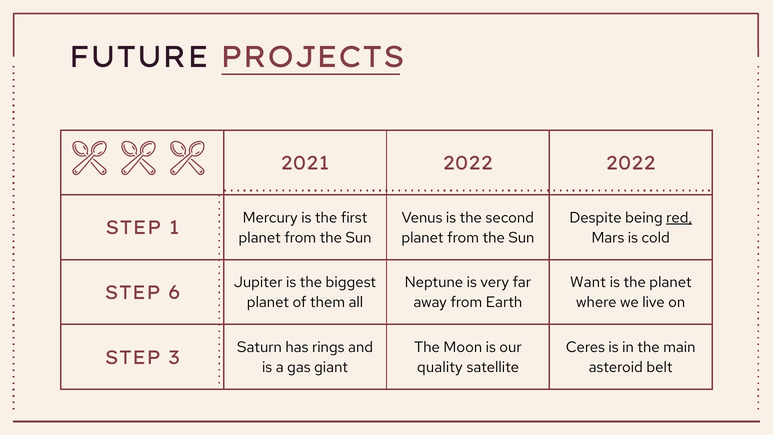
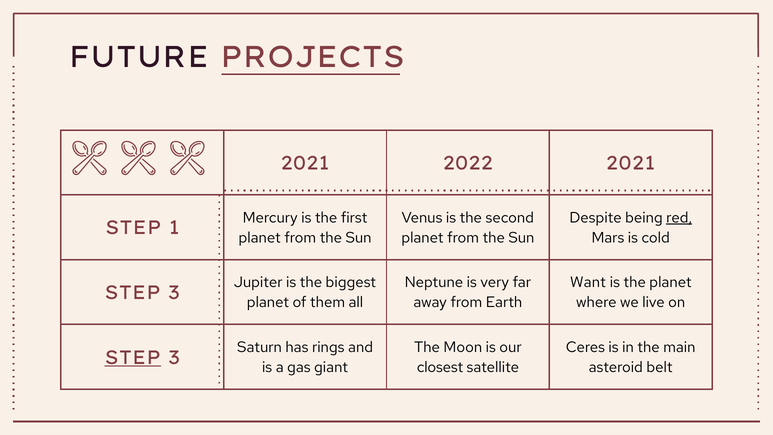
2022 2022: 2022 -> 2021
6 at (174, 293): 6 -> 3
STEP at (133, 358) underline: none -> present
quality: quality -> closest
